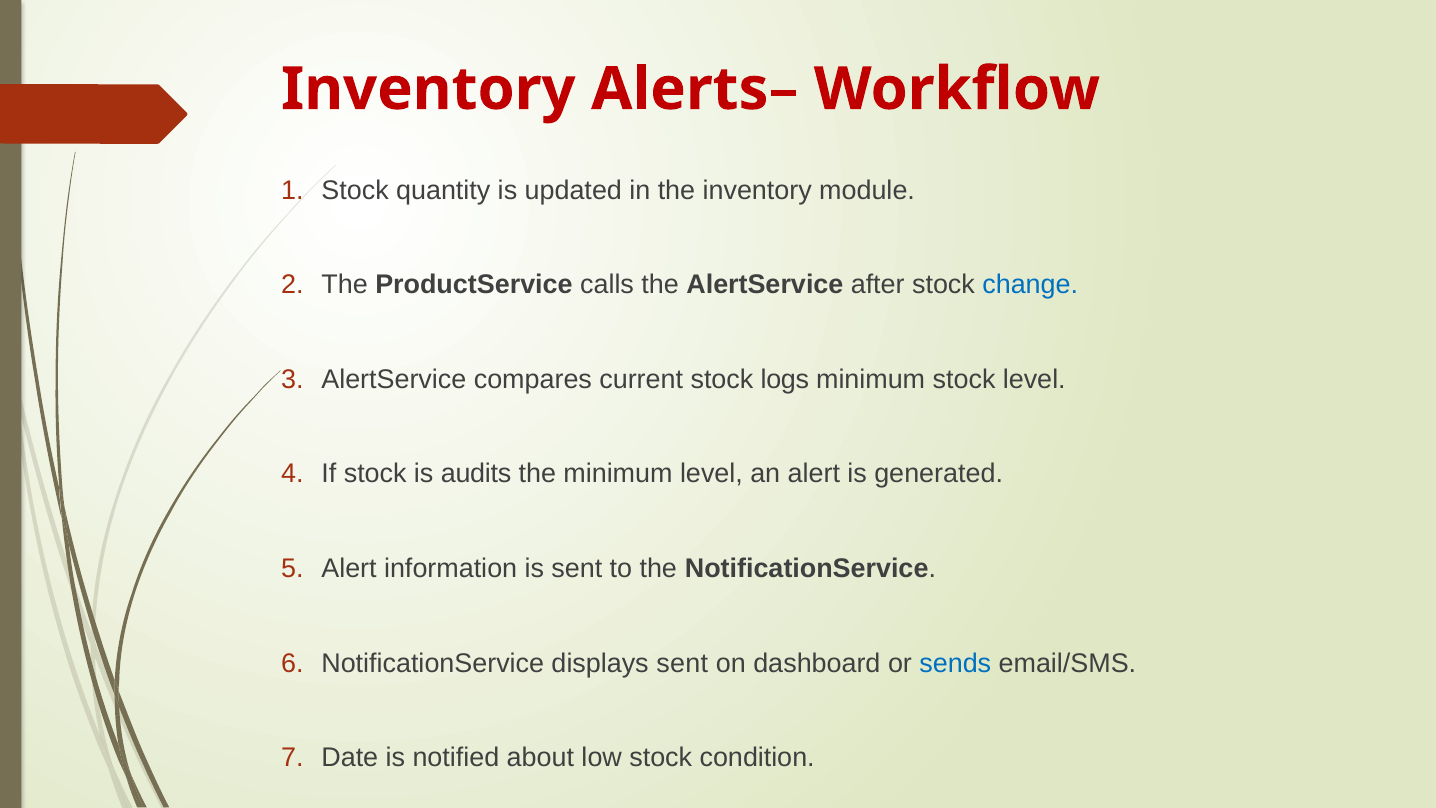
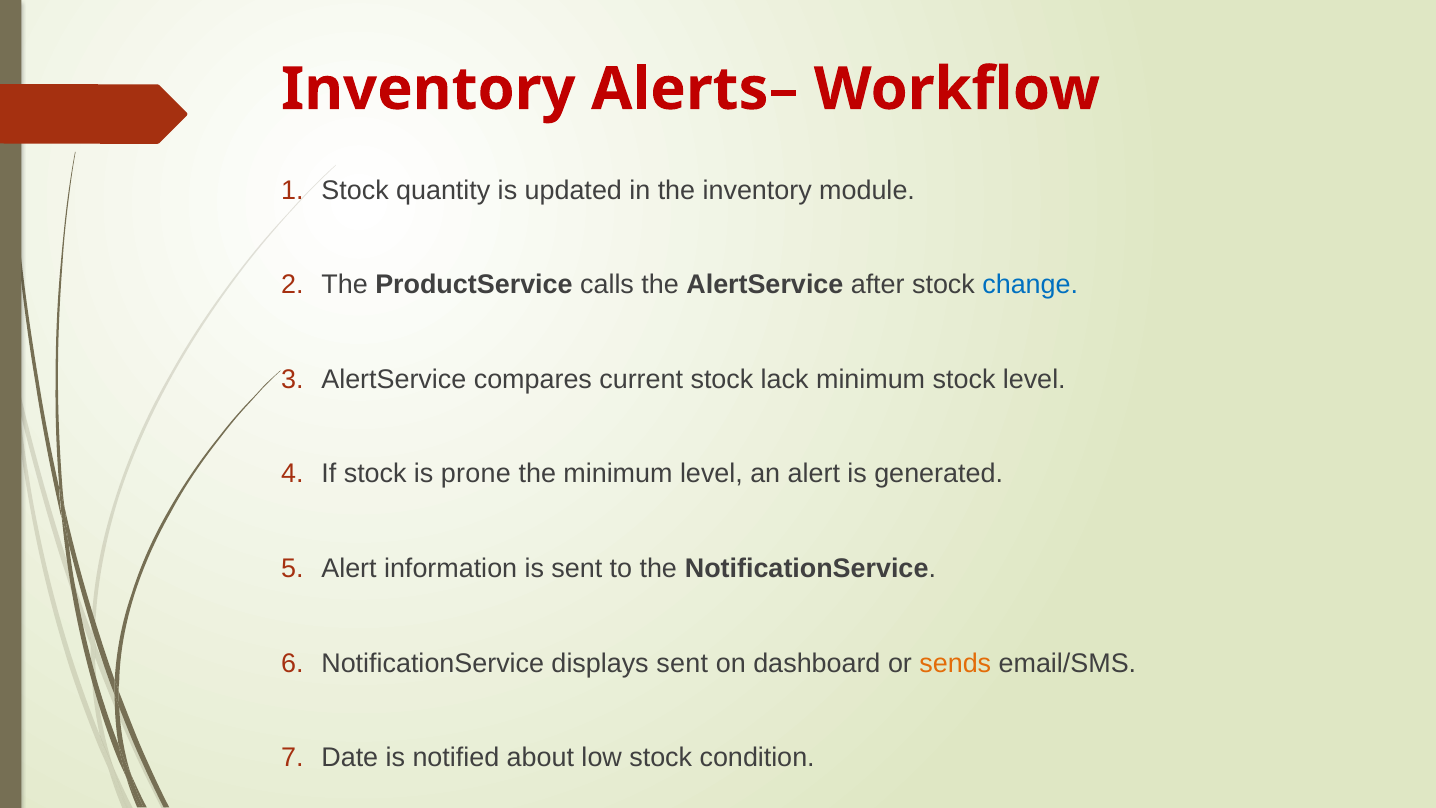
logs: logs -> lack
audits: audits -> prone
sends colour: blue -> orange
